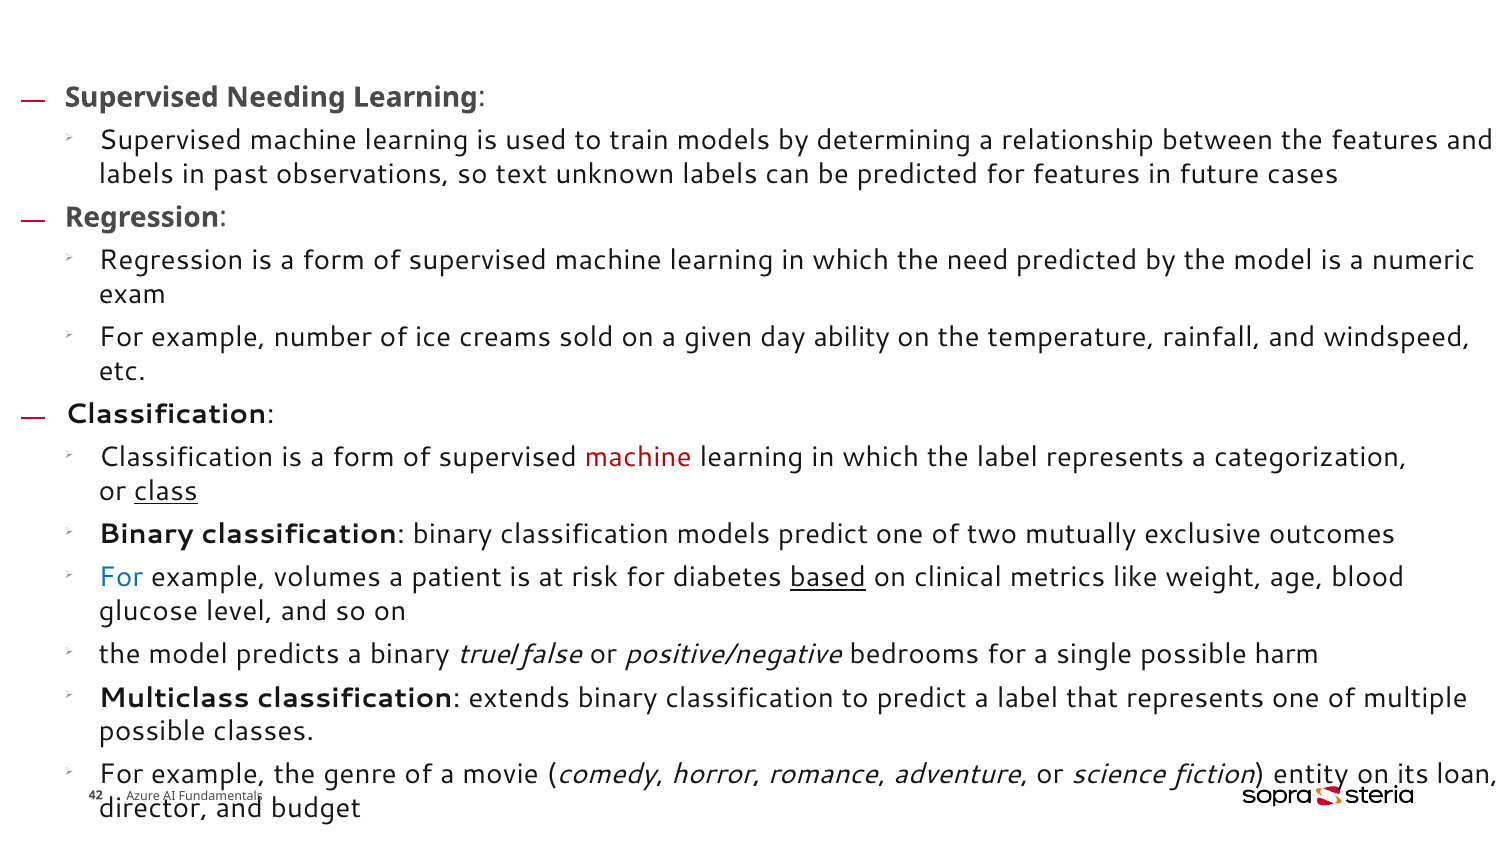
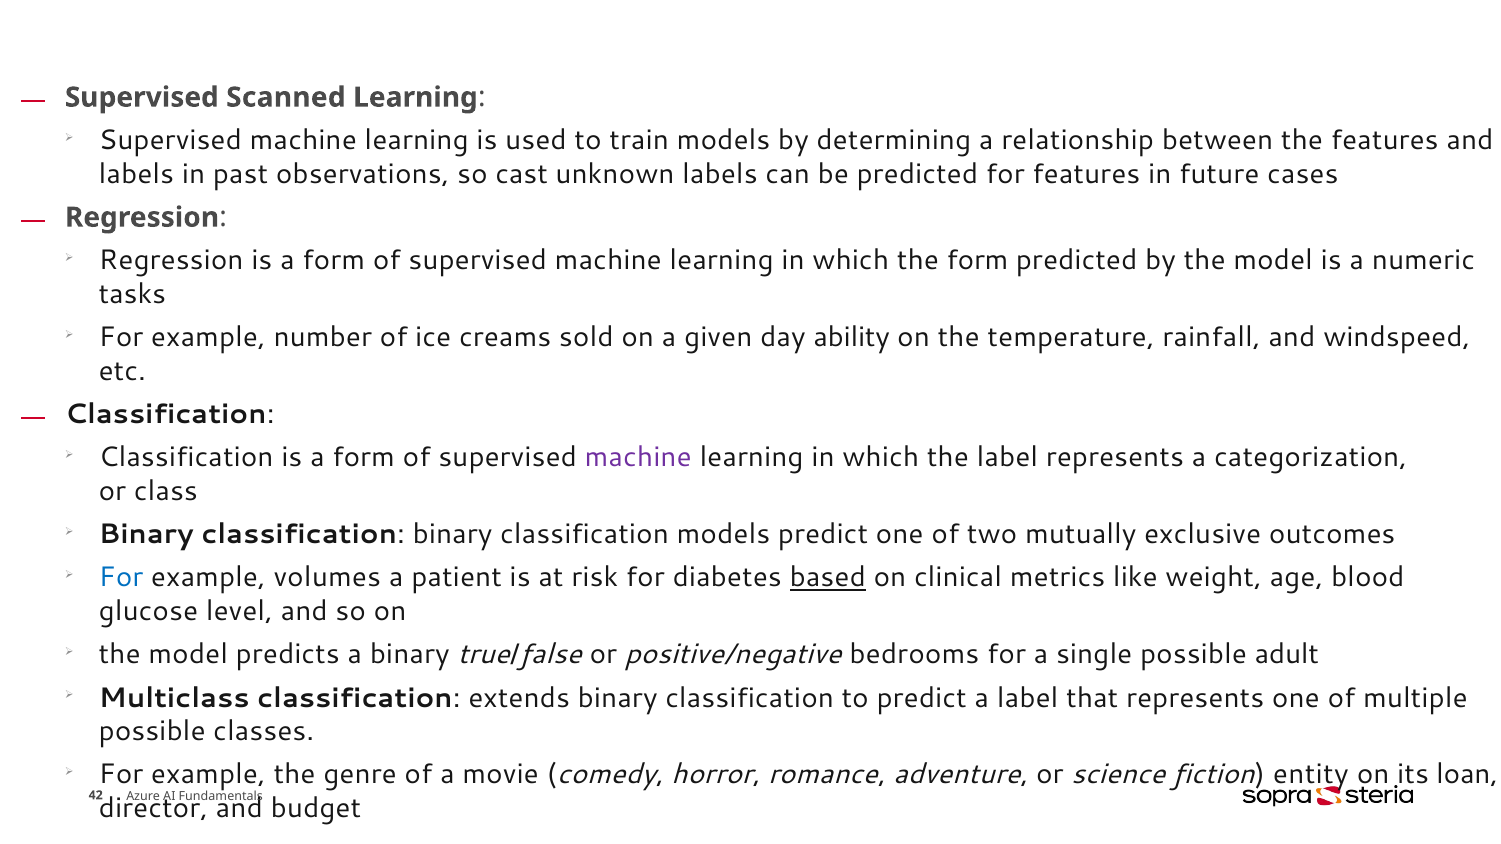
Needing: Needing -> Scanned
text: text -> cast
the need: need -> form
exam: exam -> tasks
machine at (638, 458) colour: red -> purple
class underline: present -> none
harm: harm -> adult
